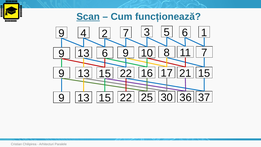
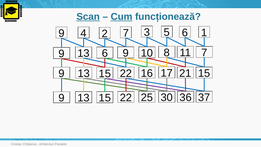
Cum underline: none -> present
